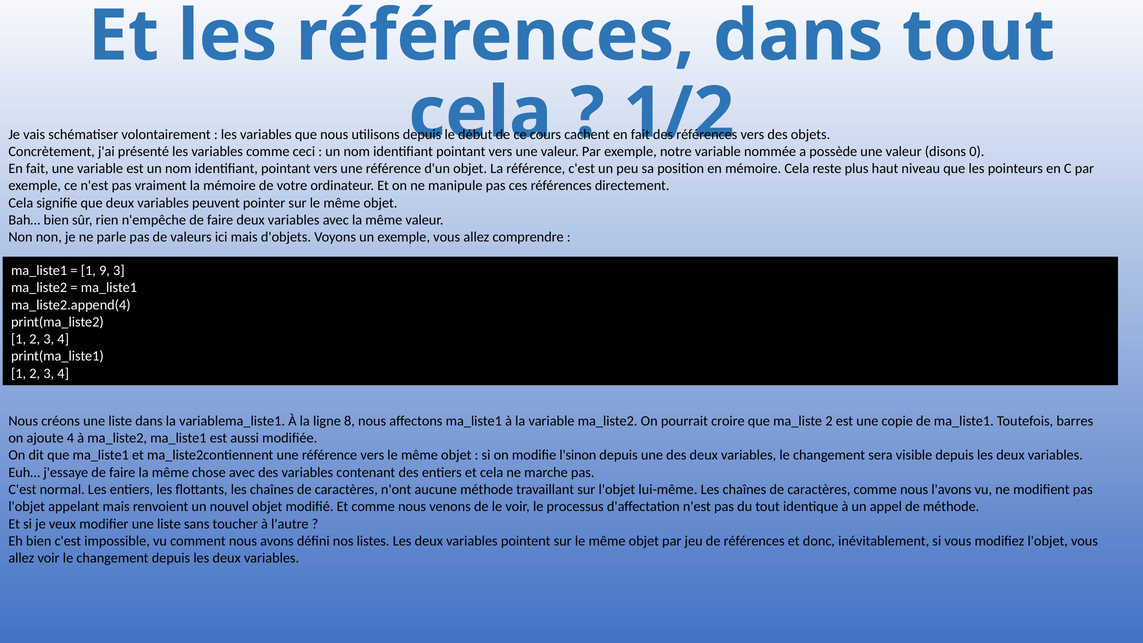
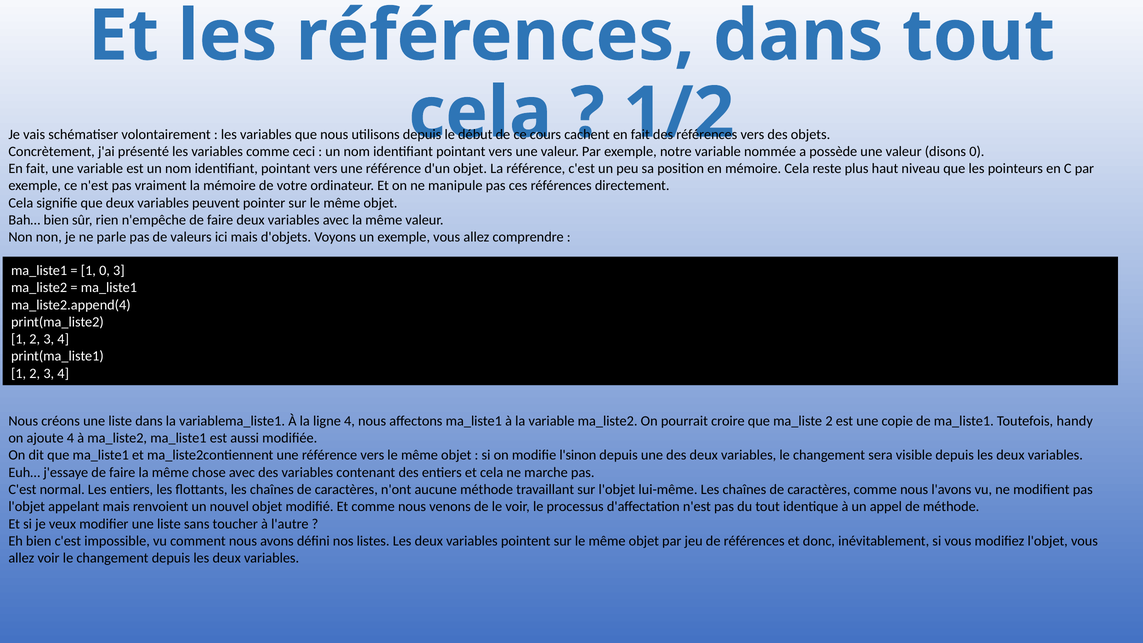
1 9: 9 -> 0
ligne 8: 8 -> 4
barres: barres -> handy
